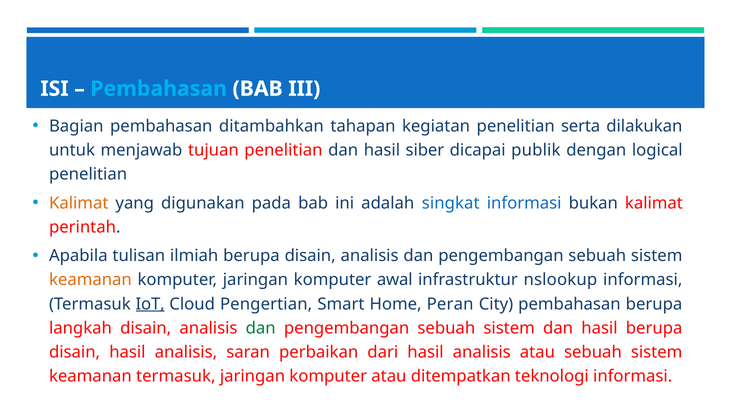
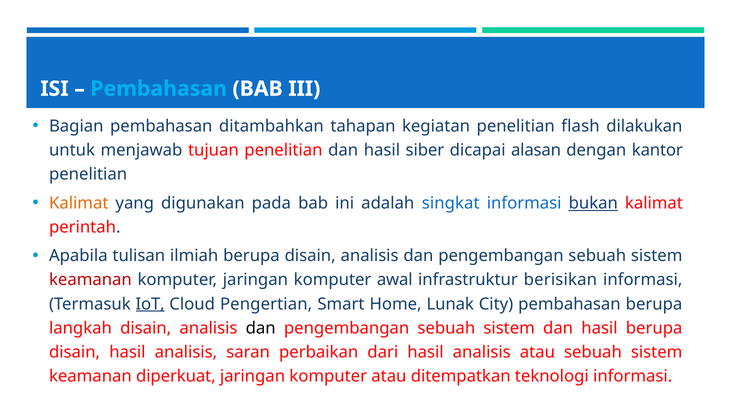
serta: serta -> flash
publik: publik -> alasan
logical: logical -> kantor
bukan underline: none -> present
keamanan at (90, 280) colour: orange -> red
nslookup: nslookup -> berisikan
Peran: Peran -> Lunak
dan at (261, 328) colour: green -> black
keamanan termasuk: termasuk -> diperkuat
